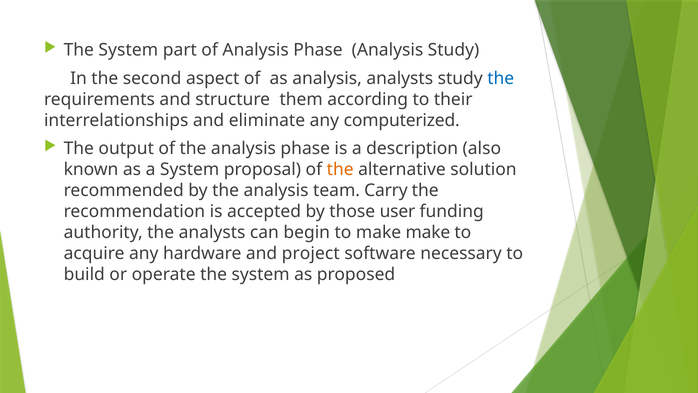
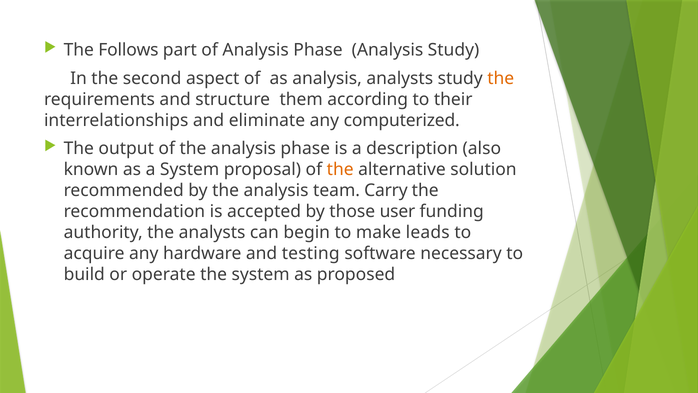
System at (128, 50): System -> Follows
the at (501, 78) colour: blue -> orange
make make: make -> leads
project: project -> testing
